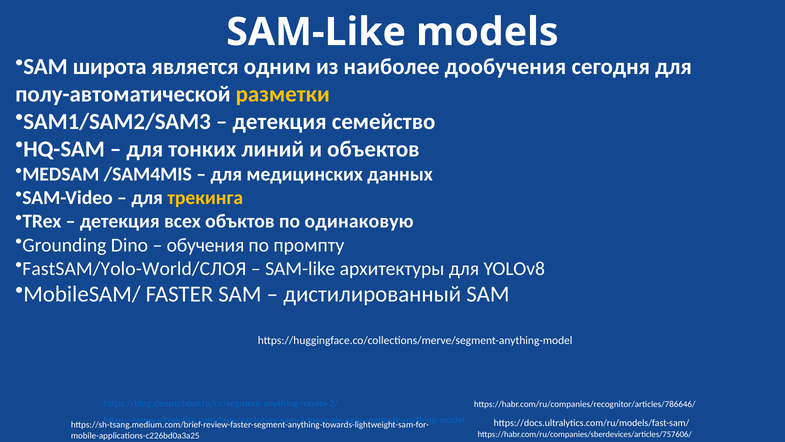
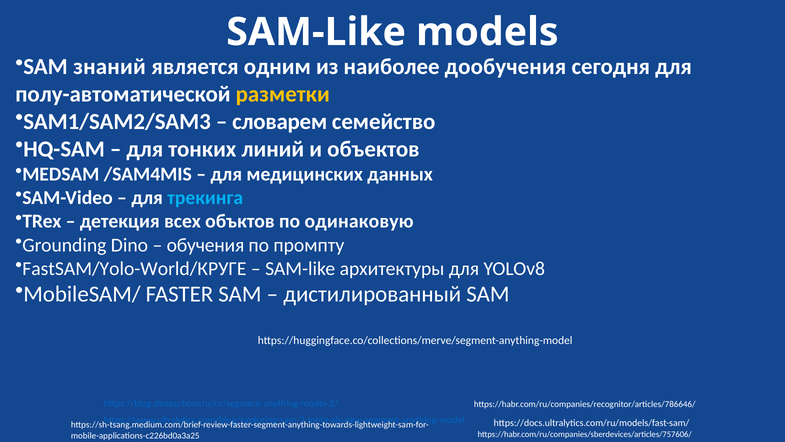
широта: широта -> знаний
детекция at (280, 121): детекция -> словарем
трекинга colour: yellow -> light blue
FastSAM/Yolo-World/СЛОЯ: FastSAM/Yolo-World/СЛОЯ -> FastSAM/Yolo-World/КРУГЕ
